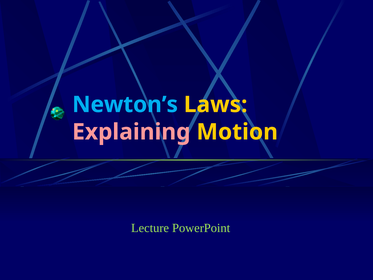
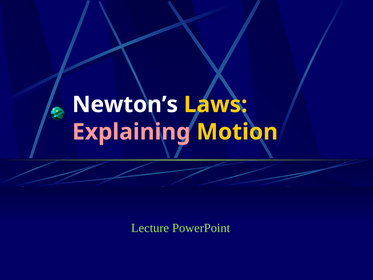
Newton’s colour: light blue -> white
